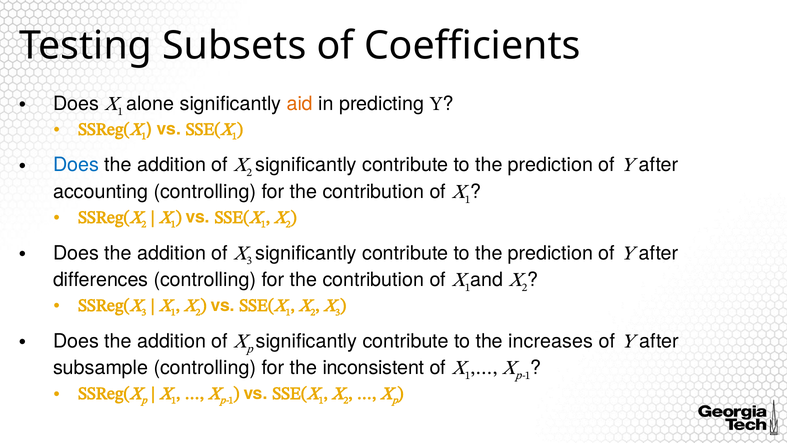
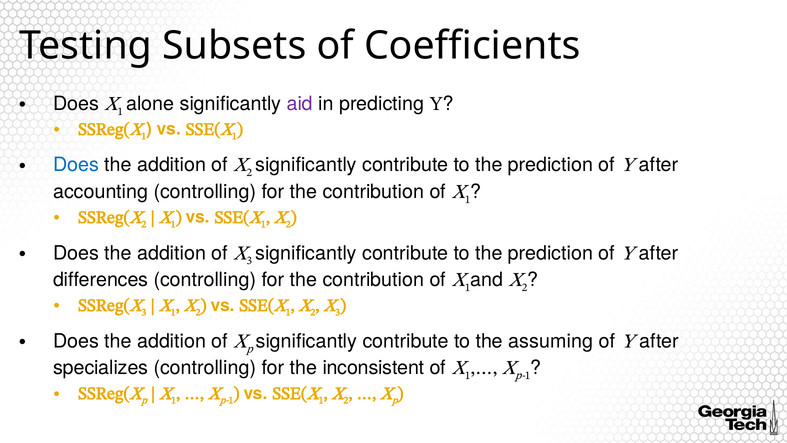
aid colour: orange -> purple
increases: increases -> assuming
subsample: subsample -> specializes
